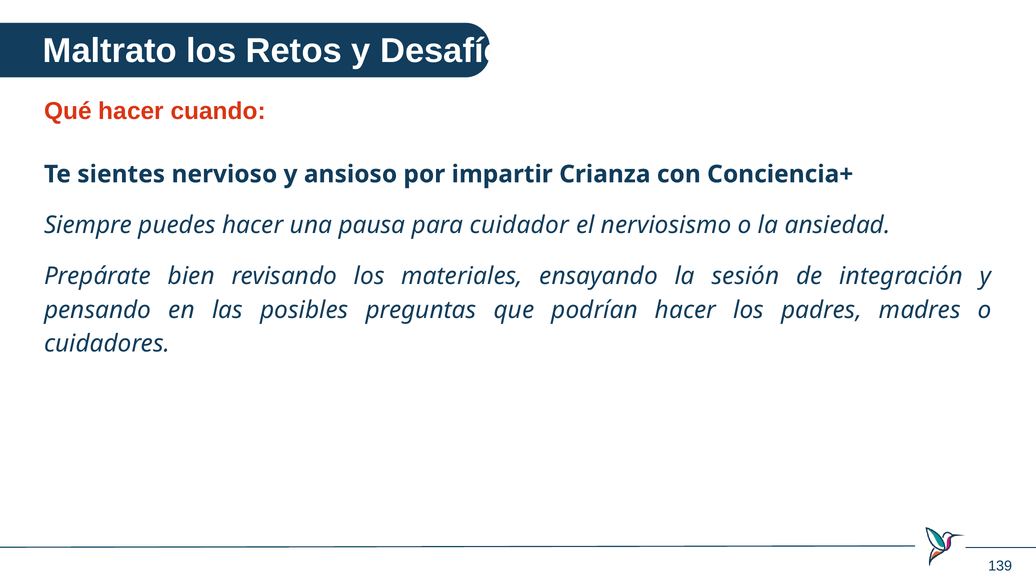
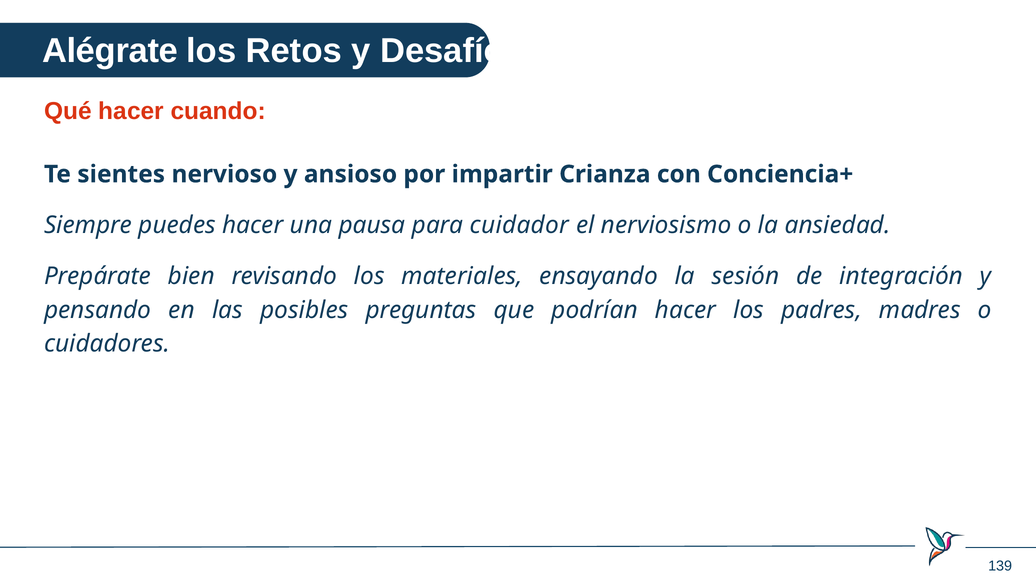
Maltrato: Maltrato -> Alégrate
